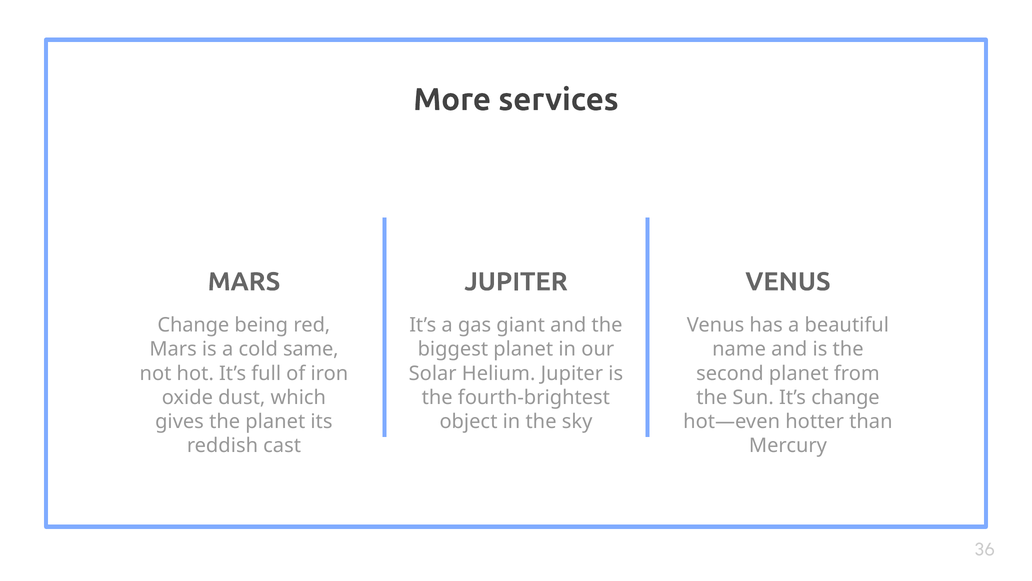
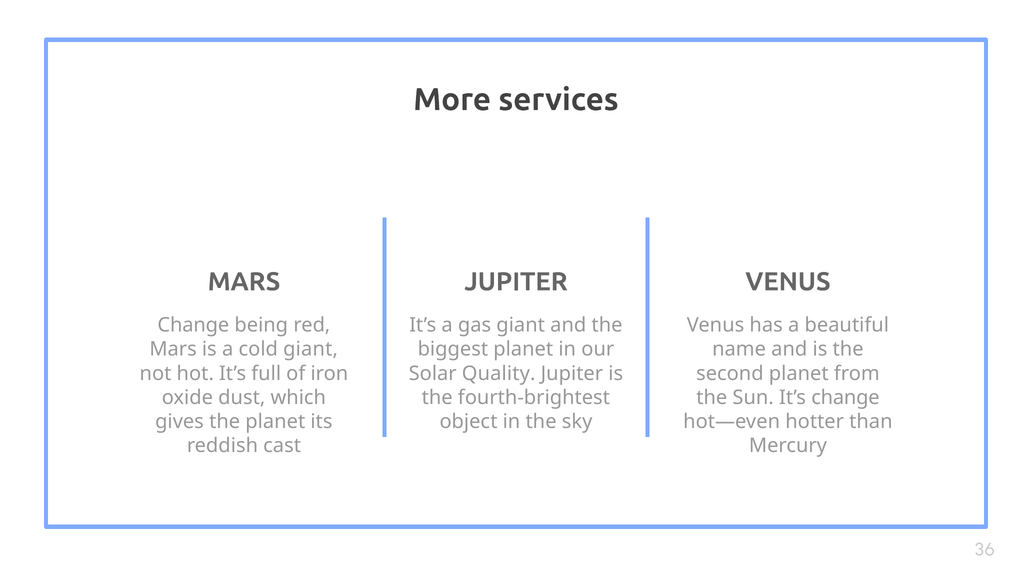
cold same: same -> giant
Helium: Helium -> Quality
